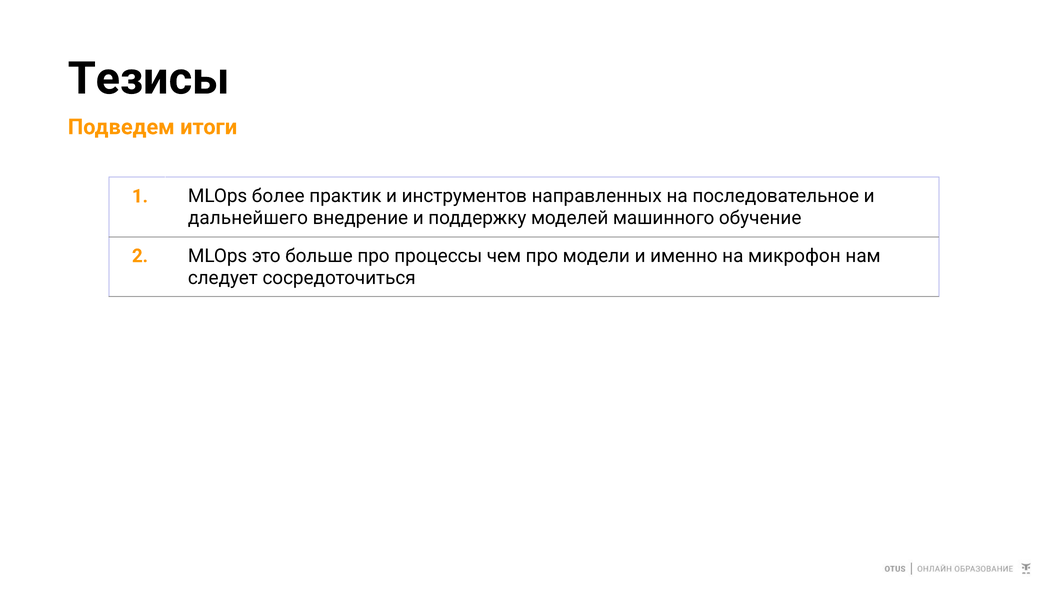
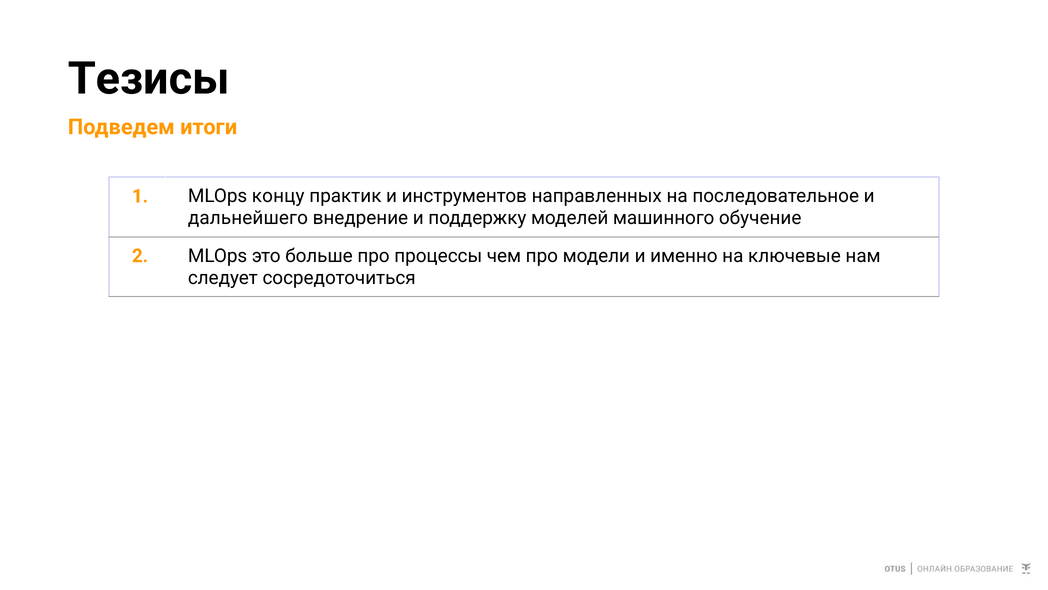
более: более -> концу
микрофон: микрофон -> ключевые
